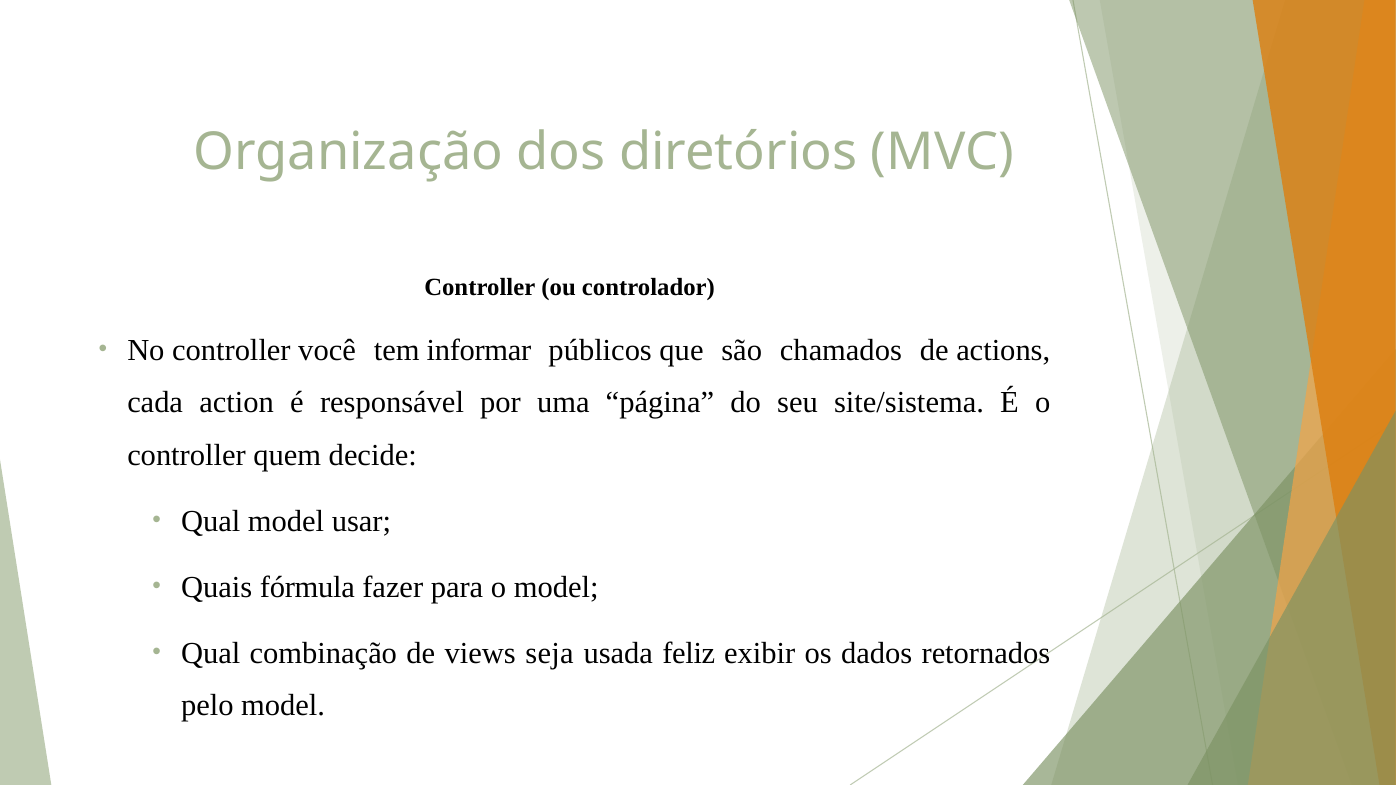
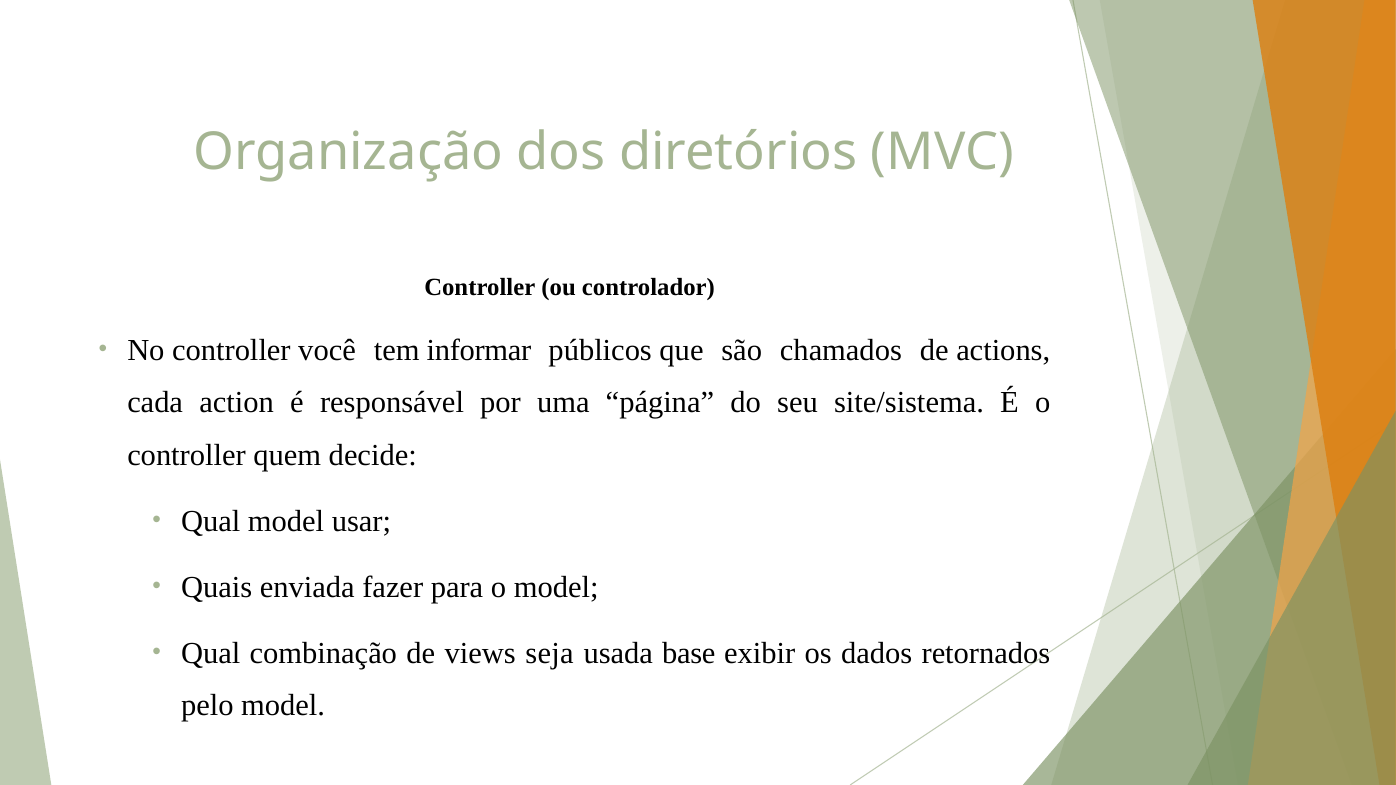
fórmula: fórmula -> enviada
feliz: feliz -> base
